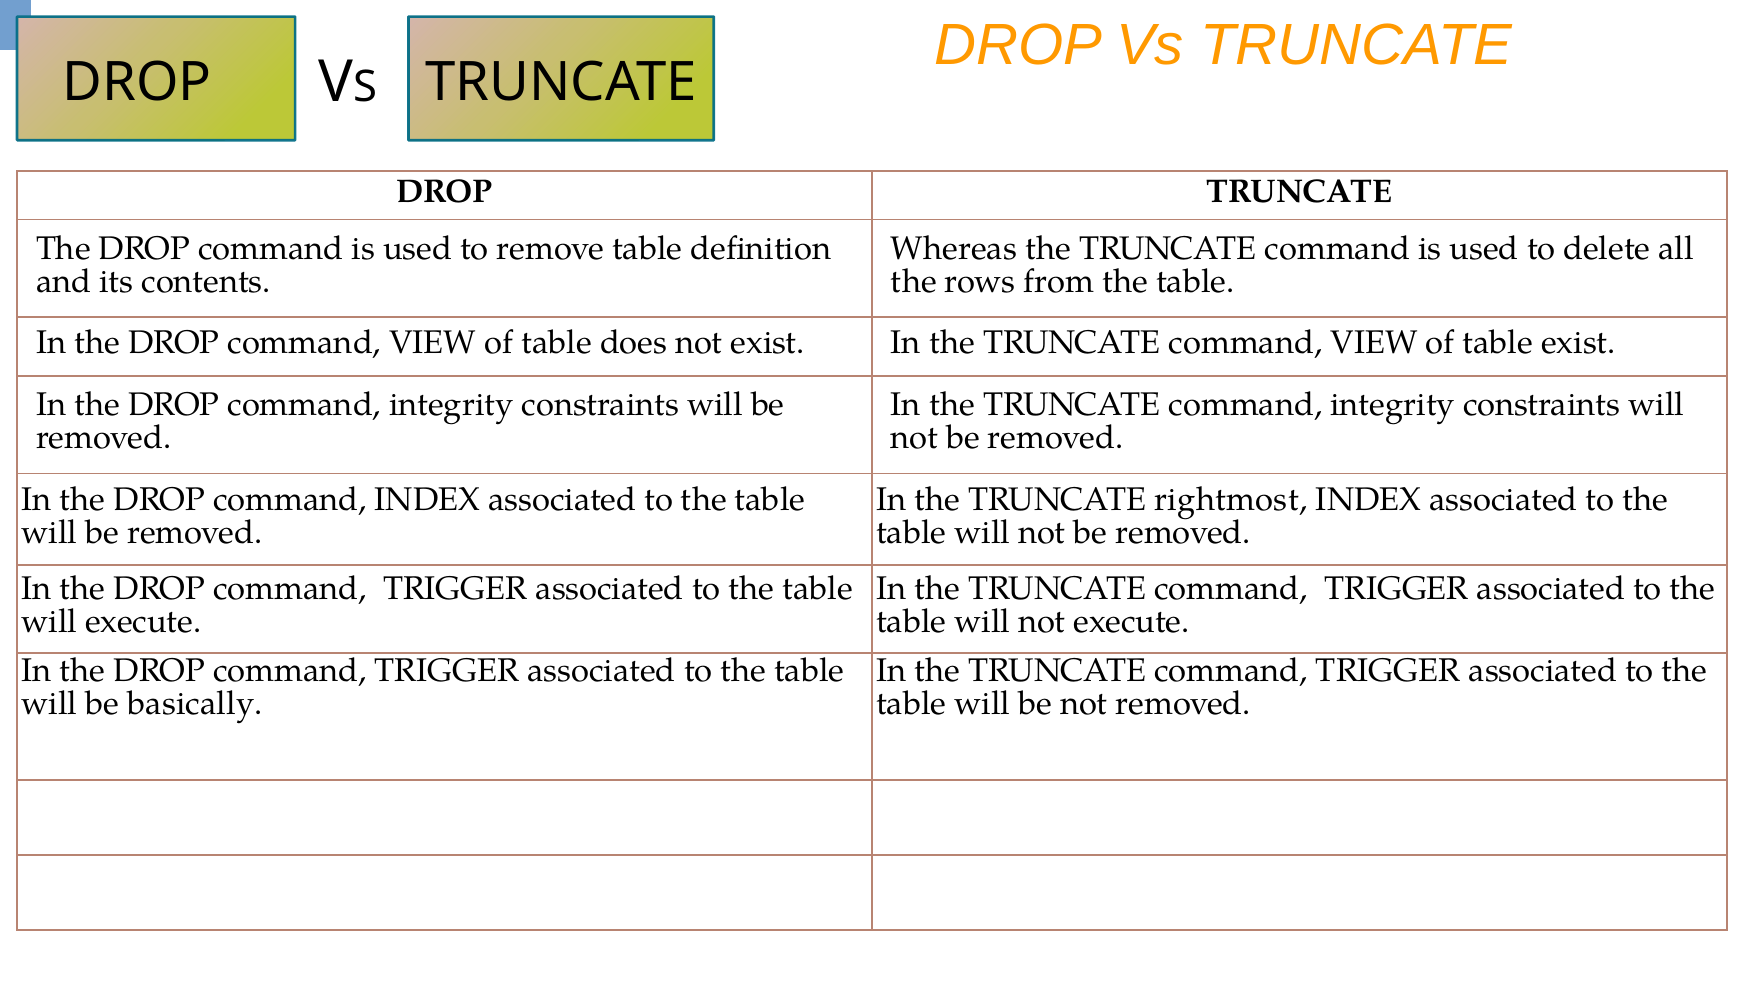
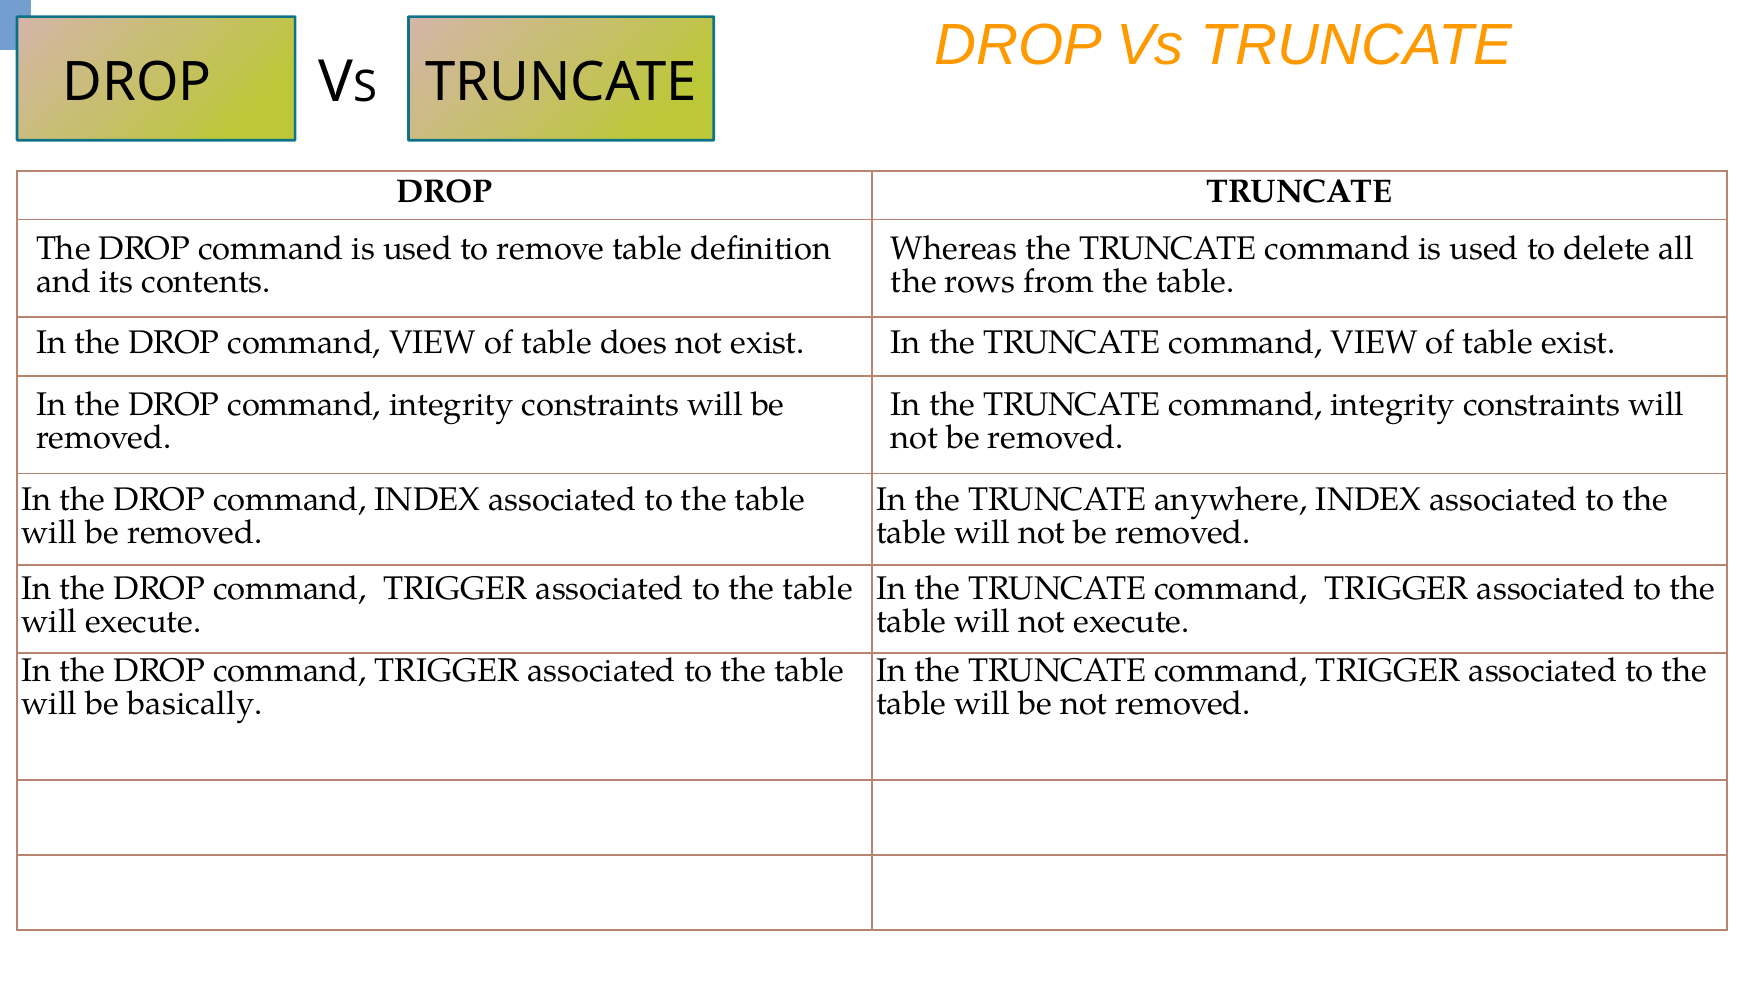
rightmost: rightmost -> anywhere
